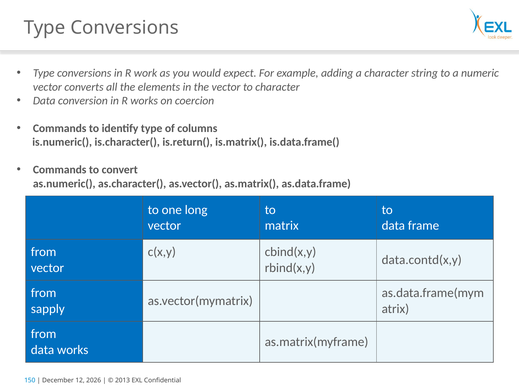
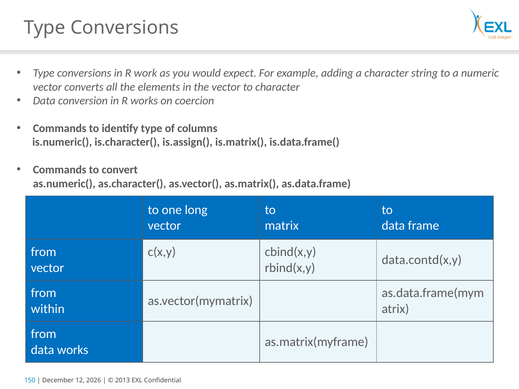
is.return(: is.return( -> is.assign(
sapply: sapply -> within
